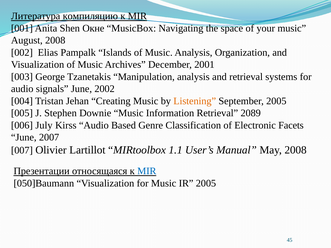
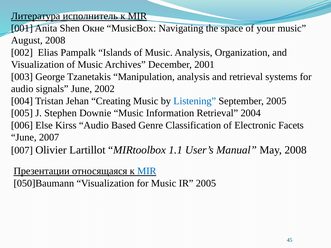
компиляцию: компиляцию -> исполнитель
Listening colour: orange -> blue
2089: 2089 -> 2004
July: July -> Else
